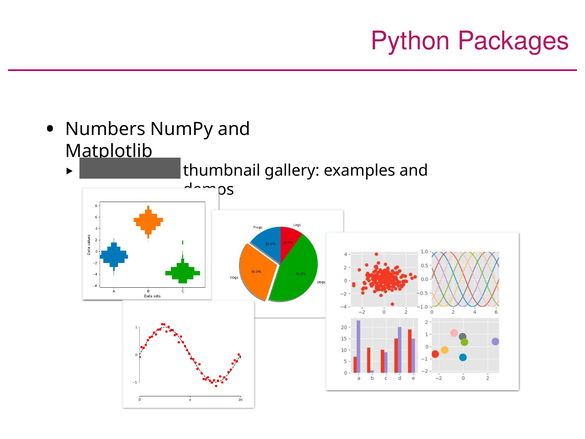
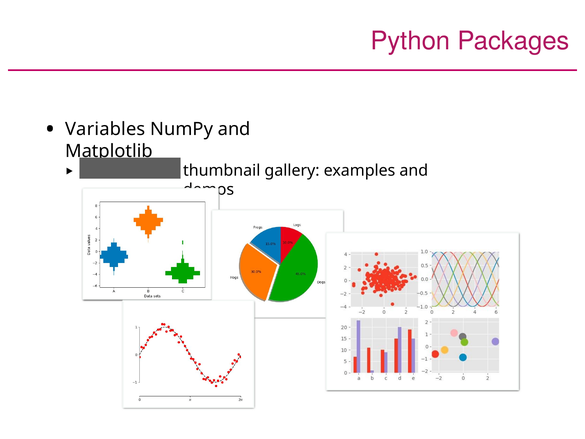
Numbers: Numbers -> Variables
